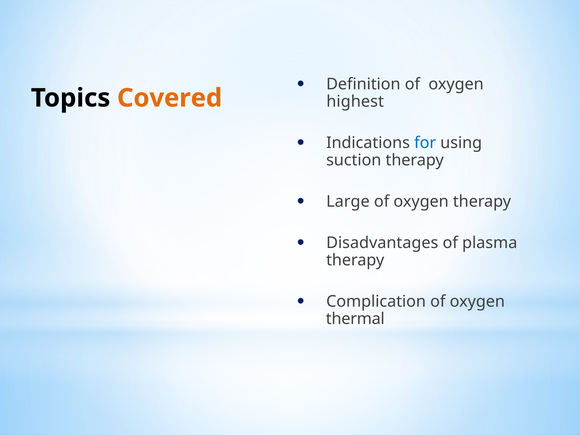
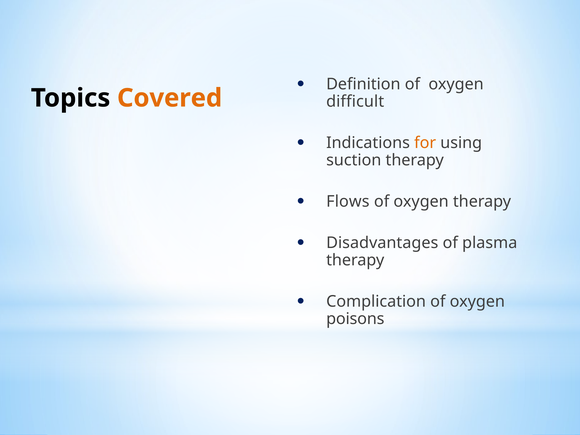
highest: highest -> difficult
for colour: blue -> orange
Large: Large -> Flows
thermal: thermal -> poisons
